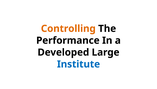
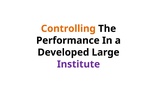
Institute colour: blue -> purple
